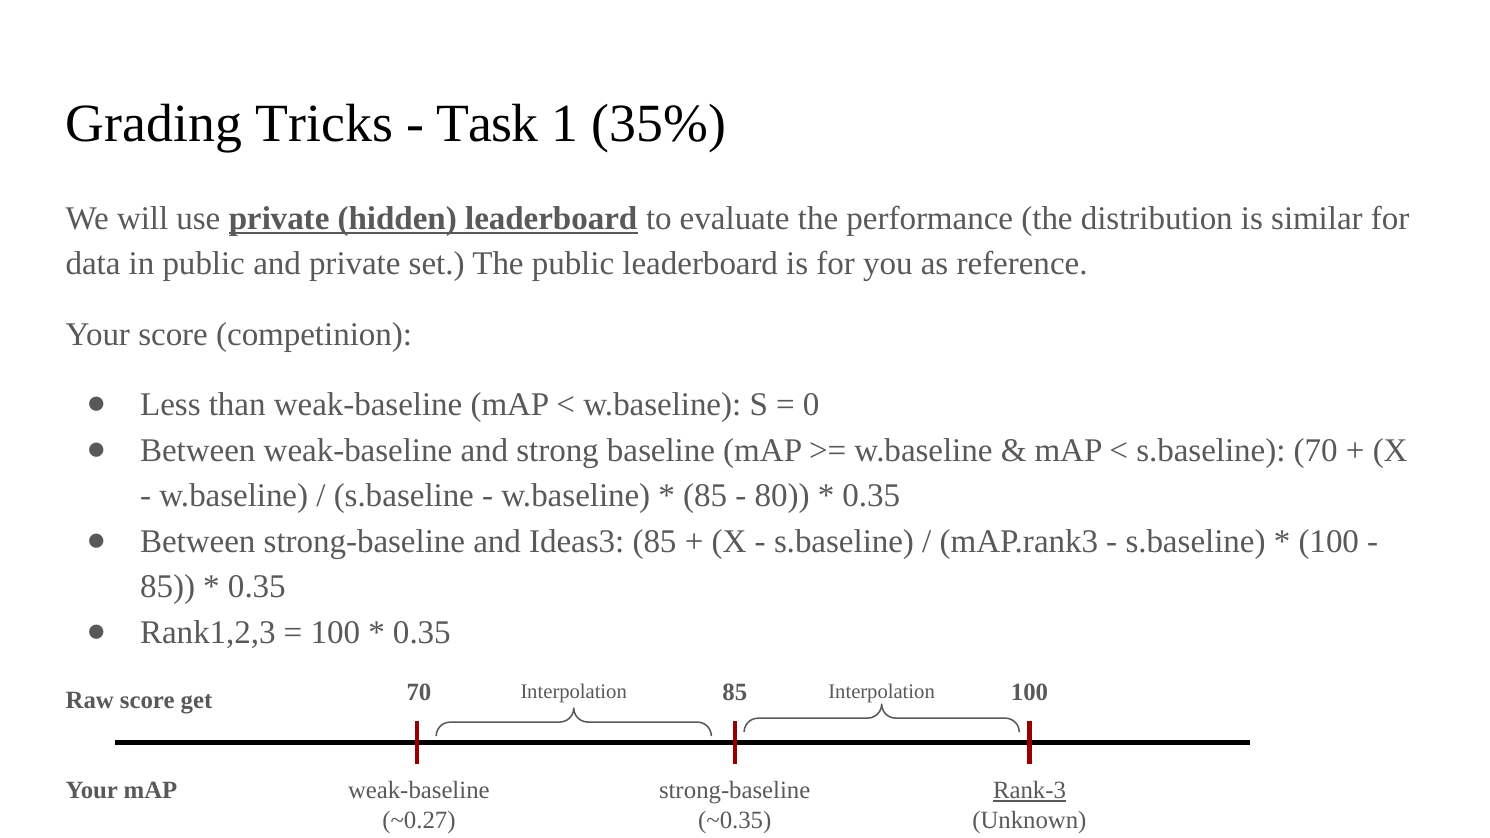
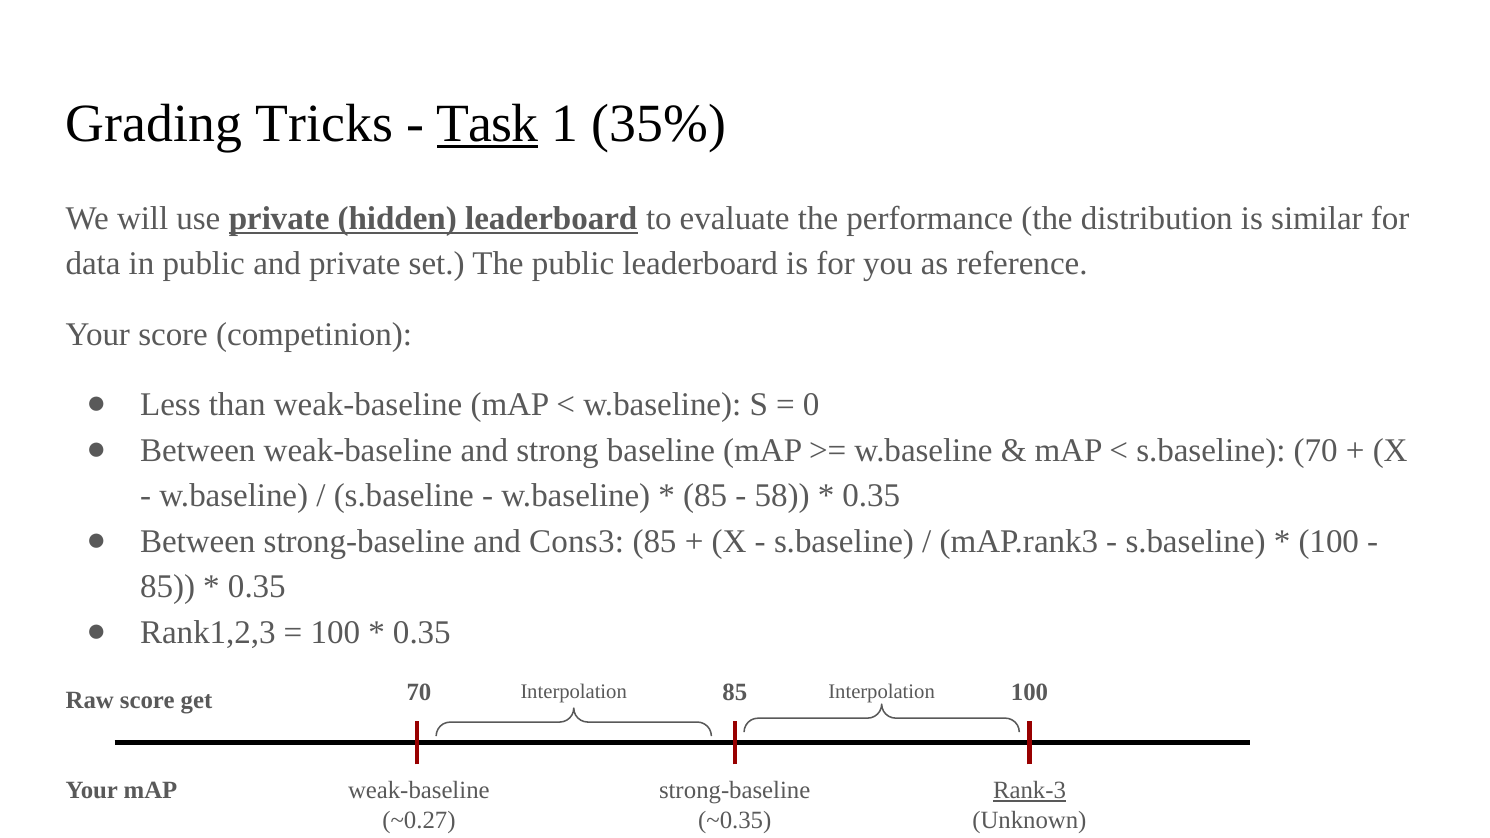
Task underline: none -> present
80: 80 -> 58
Ideas3: Ideas3 -> Cons3
